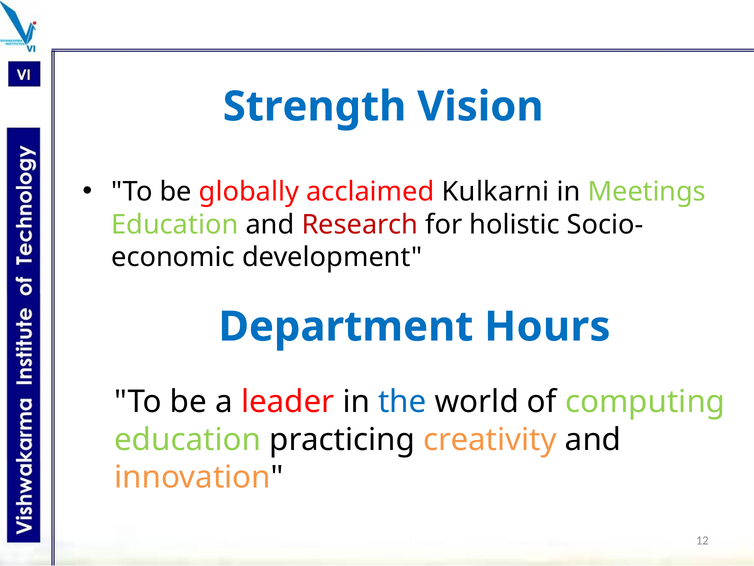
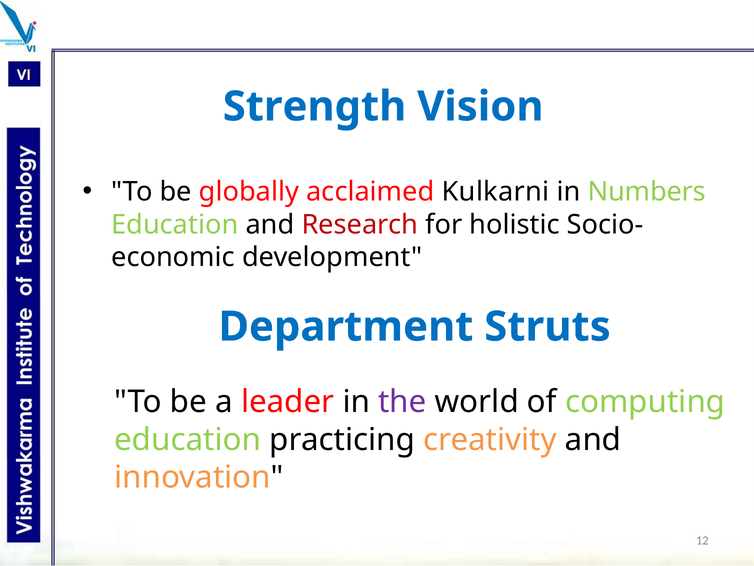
Meetings: Meetings -> Numbers
Hours: Hours -> Struts
the colour: blue -> purple
